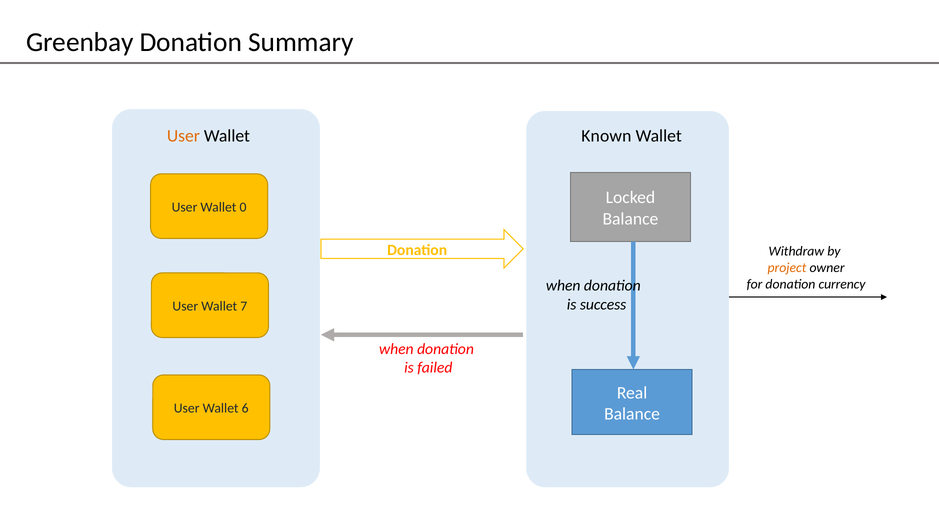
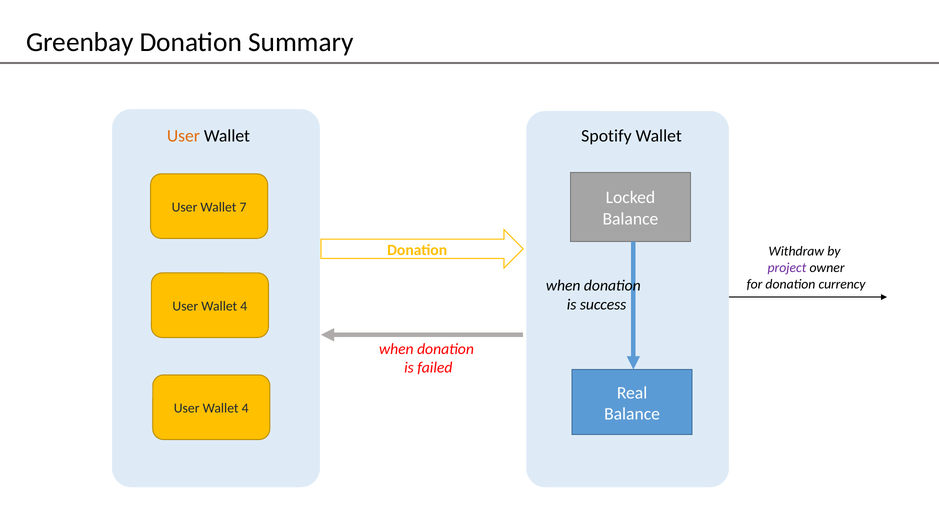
Known: Known -> Spotify
0: 0 -> 7
project colour: orange -> purple
7 at (244, 306): 7 -> 4
6 at (245, 408): 6 -> 4
